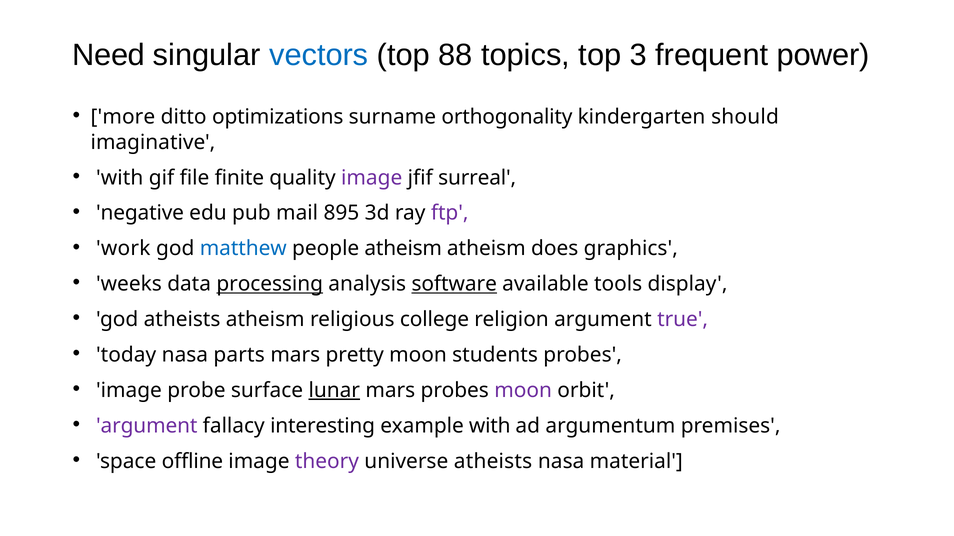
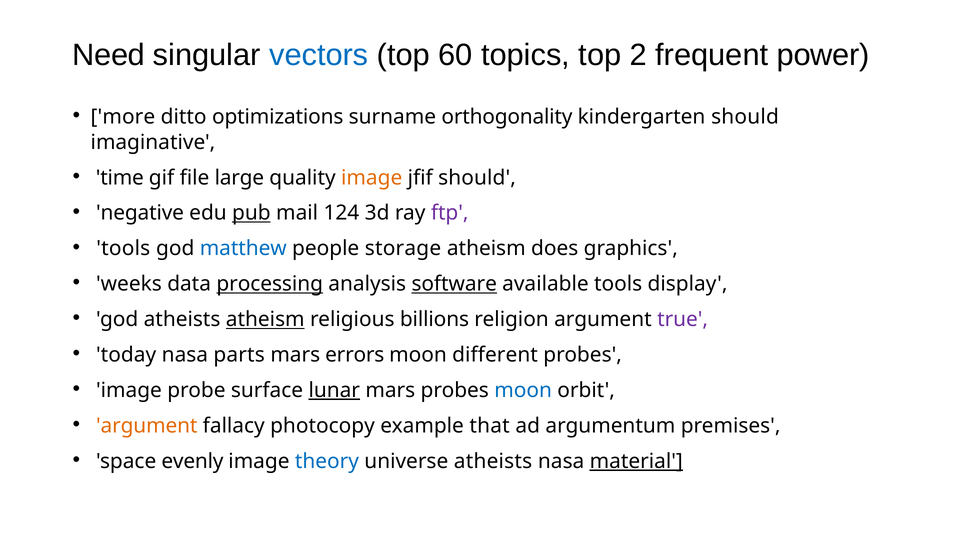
88: 88 -> 60
3: 3 -> 2
with at (120, 178): with -> time
finite: finite -> large
image at (372, 178) colour: purple -> orange
jfif surreal: surreal -> should
pub underline: none -> present
895: 895 -> 124
work at (123, 249): work -> tools
people atheism: atheism -> storage
atheism at (265, 320) underline: none -> present
college: college -> billions
pretty: pretty -> errors
students: students -> different
moon at (523, 391) colour: purple -> blue
argument at (147, 426) colour: purple -> orange
interesting: interesting -> photocopy
example with: with -> that
offline: offline -> evenly
theory colour: purple -> blue
material underline: none -> present
